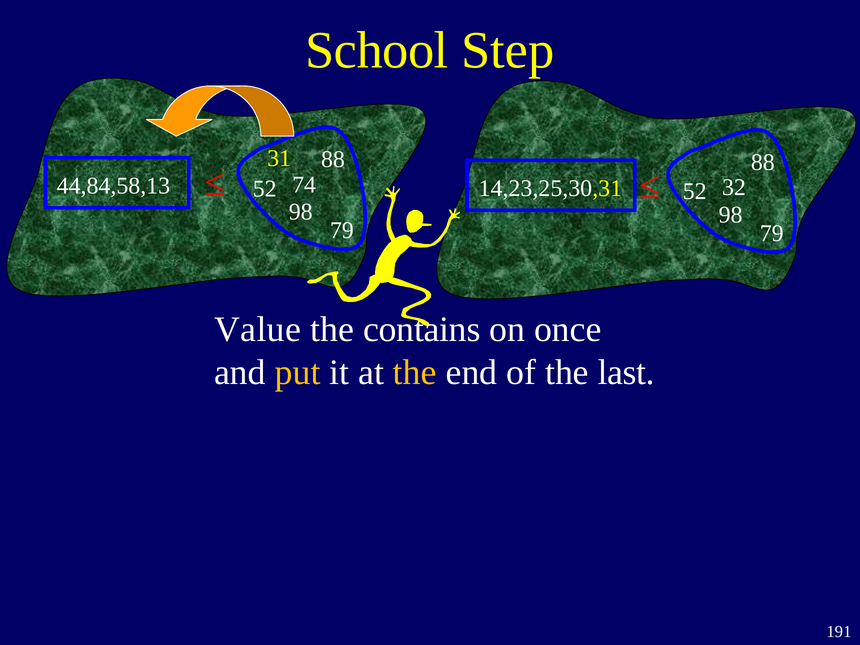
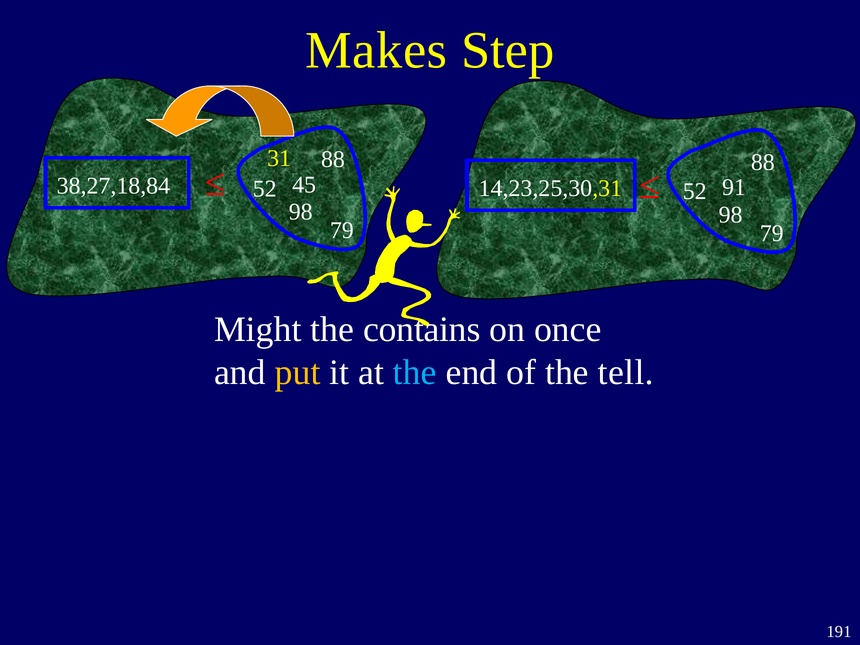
School: School -> Makes
44,84,58,13: 44,84,58,13 -> 38,27,18,84
74: 74 -> 45
32: 32 -> 91
Value: Value -> Might
the at (415, 372) colour: yellow -> light blue
last: last -> tell
